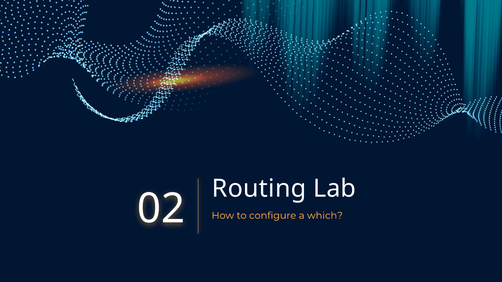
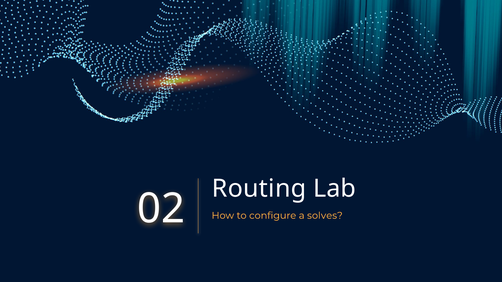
which: which -> solves
